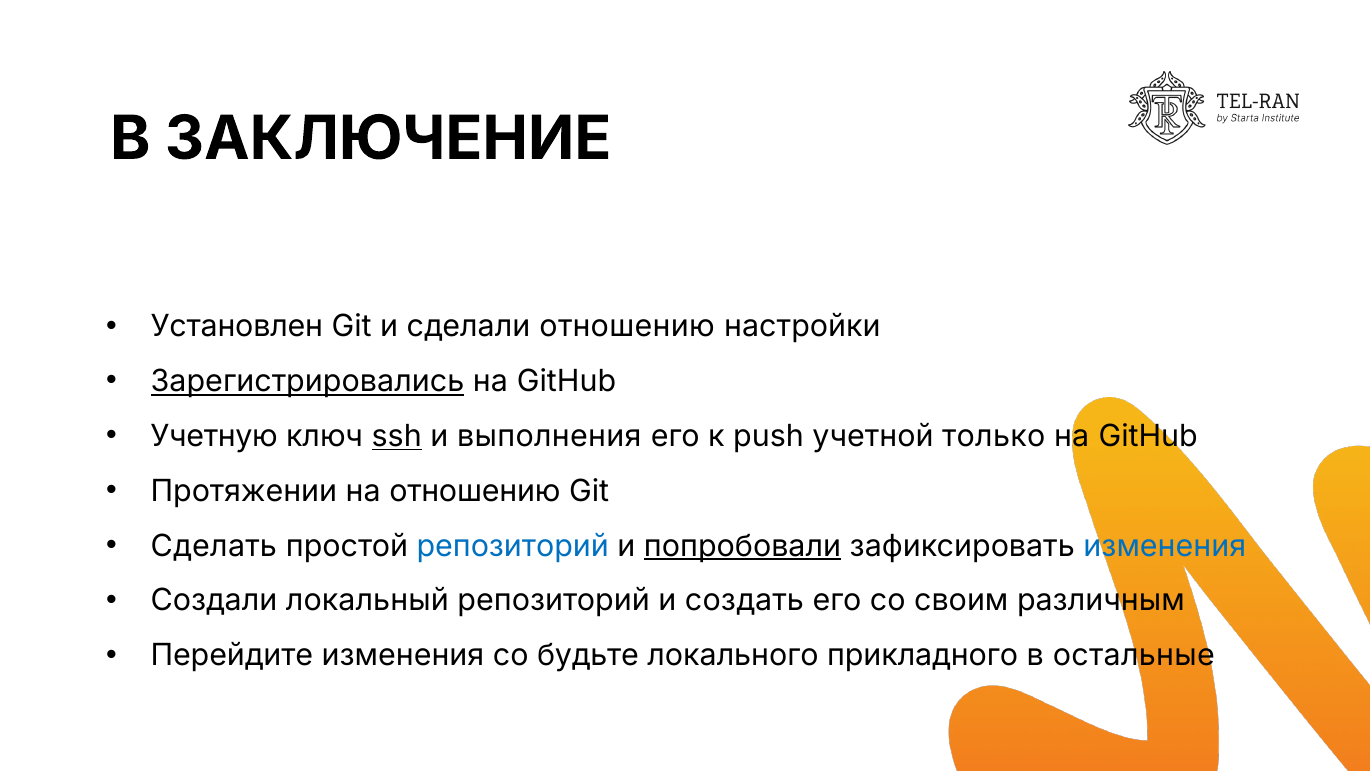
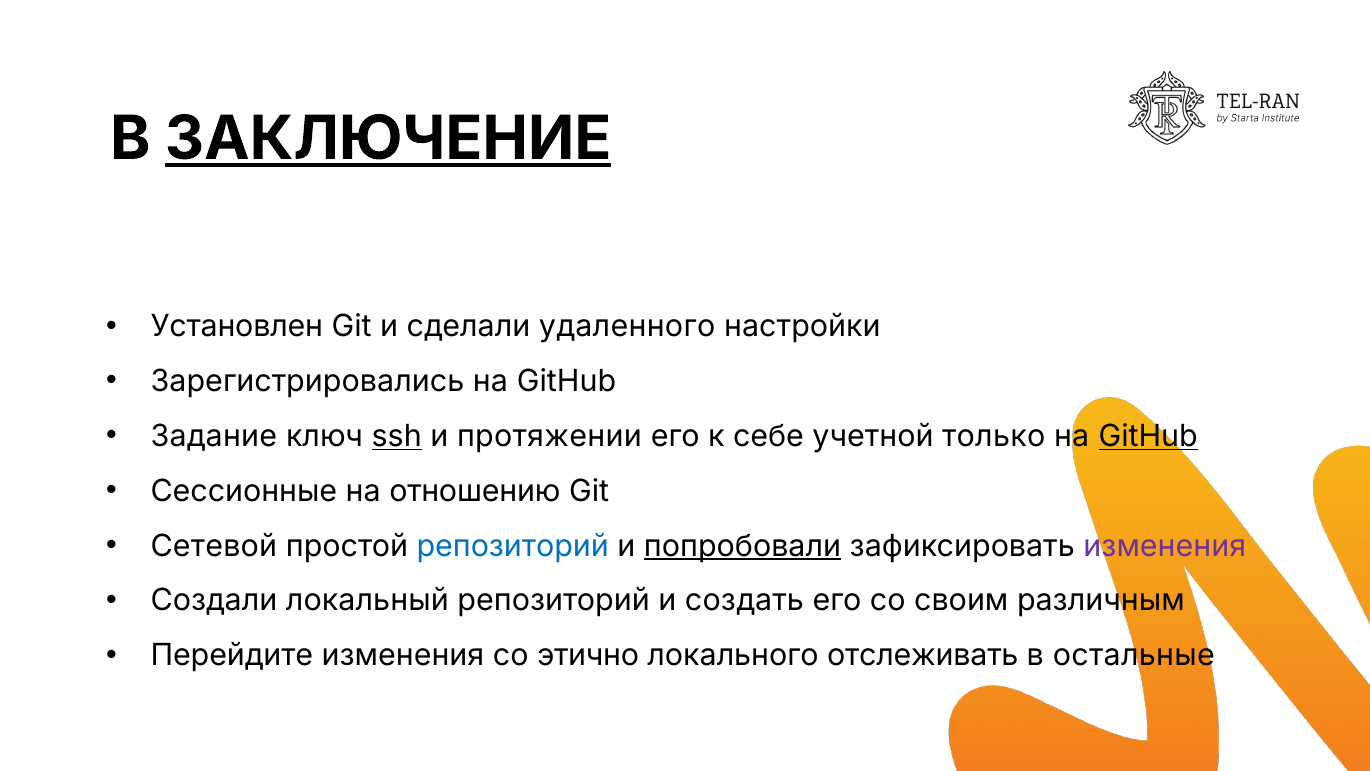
ЗАКЛЮЧЕНИЕ underline: none -> present
сделали отношению: отношению -> удаленного
Зарегистрировались underline: present -> none
Учетную: Учетную -> Задание
выполнения: выполнения -> протяжении
push: push -> себе
GitHub at (1148, 436) underline: none -> present
Протяжении: Протяжении -> Сессионные
Сделать: Сделать -> Сетевой
изменения at (1165, 546) colour: blue -> purple
будьте: будьте -> этично
прикладного: прикладного -> отслеживать
